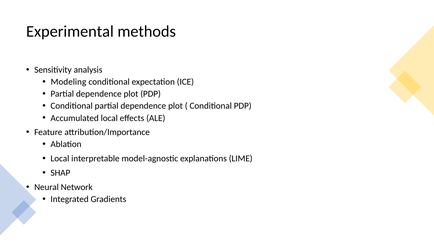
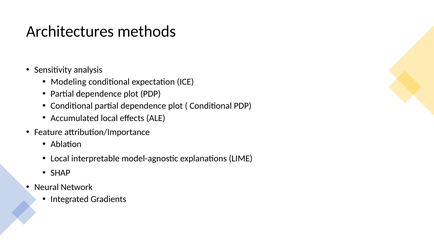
Experimental: Experimental -> Architectures
